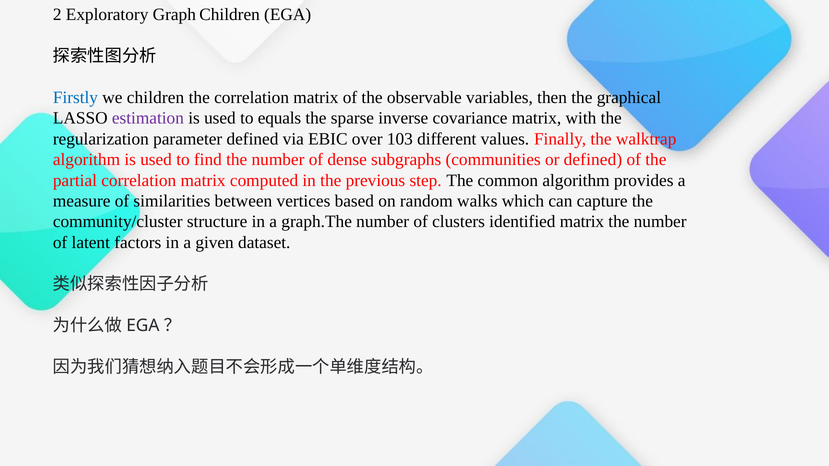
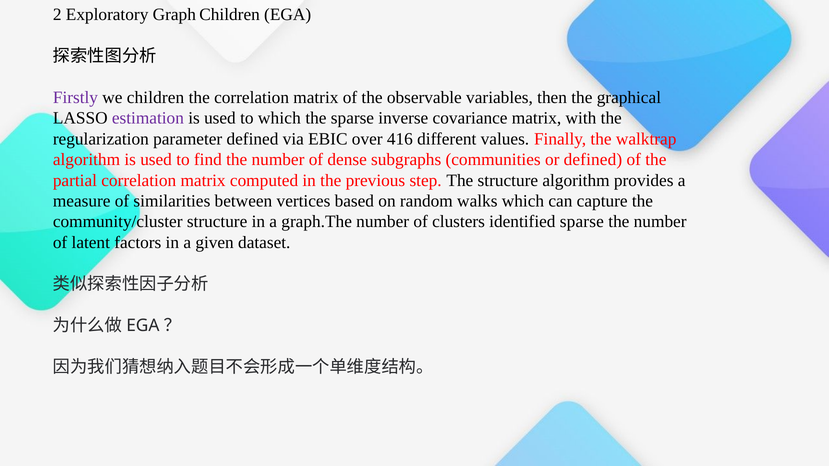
Firstly colour: blue -> purple
to equals: equals -> which
103: 103 -> 416
The common: common -> structure
identified matrix: matrix -> sparse
